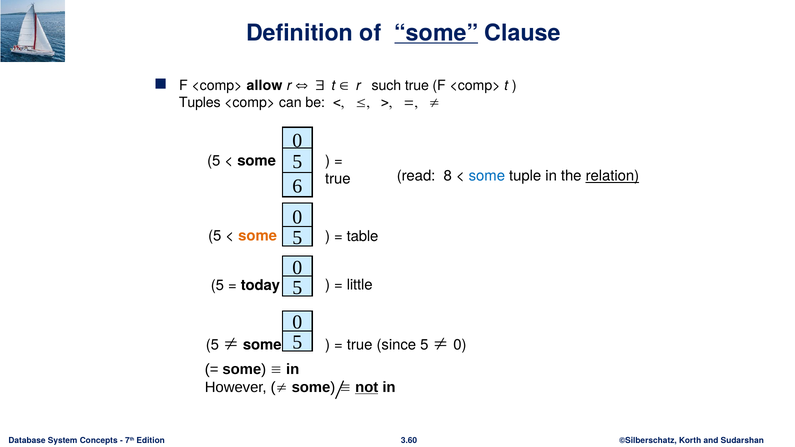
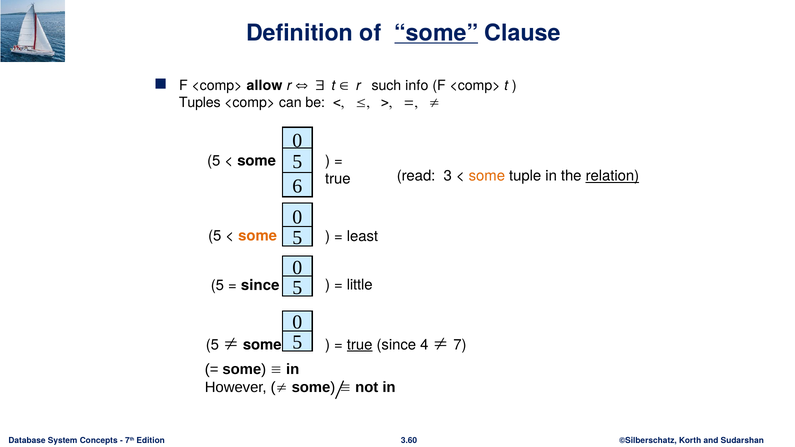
such true: true -> info
8: 8 -> 3
some at (487, 176) colour: blue -> orange
table: table -> least
today at (260, 285): today -> since
true at (360, 345) underline: none -> present
since 5: 5 -> 4
0 at (460, 345): 0 -> 7
not underline: present -> none
